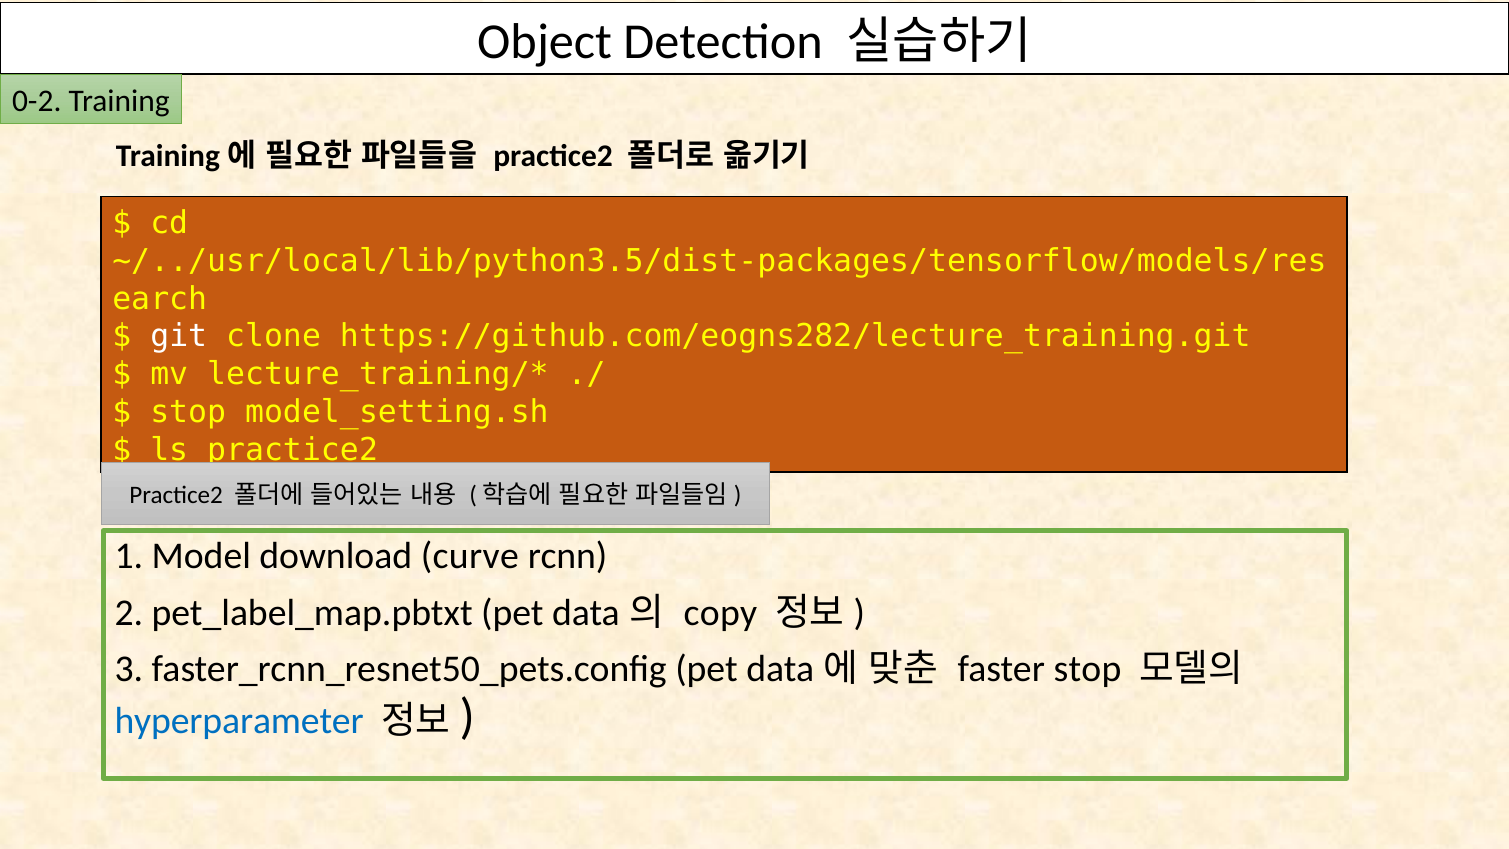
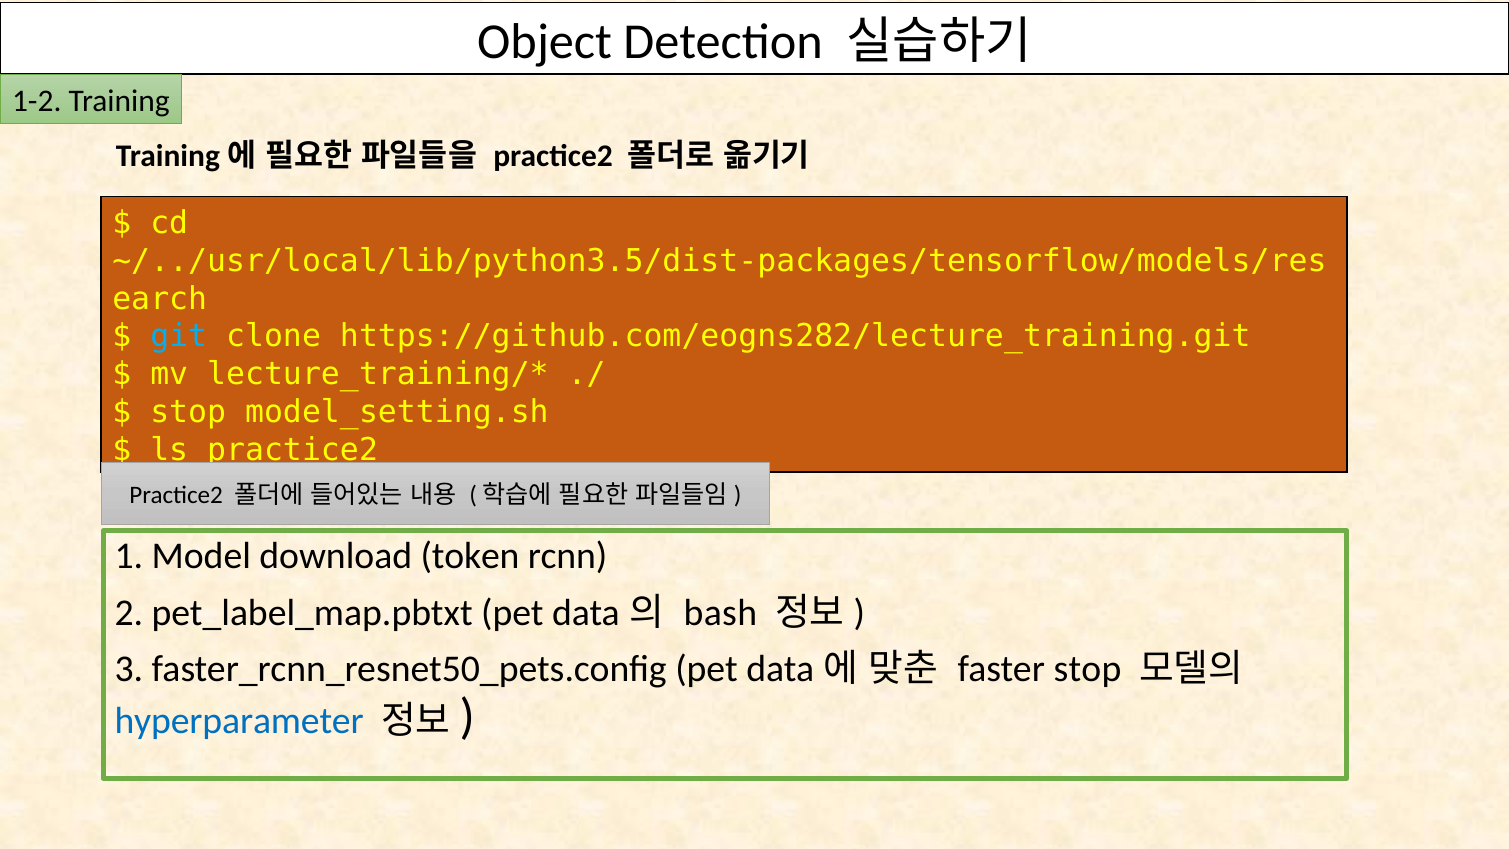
0-2: 0-2 -> 1-2
git colour: white -> light blue
curve: curve -> token
copy: copy -> bash
